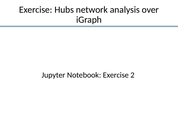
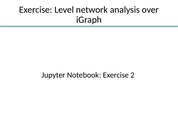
Hubs: Hubs -> Level
